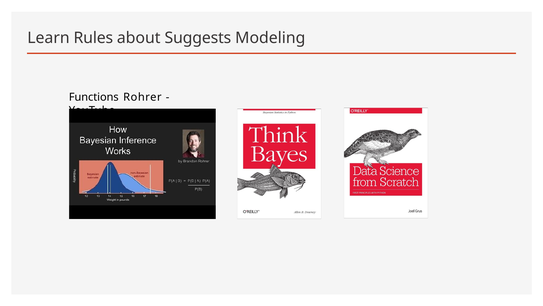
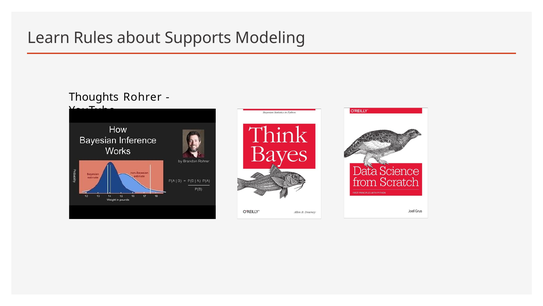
Suggests: Suggests -> Supports
Functions: Functions -> Thoughts
